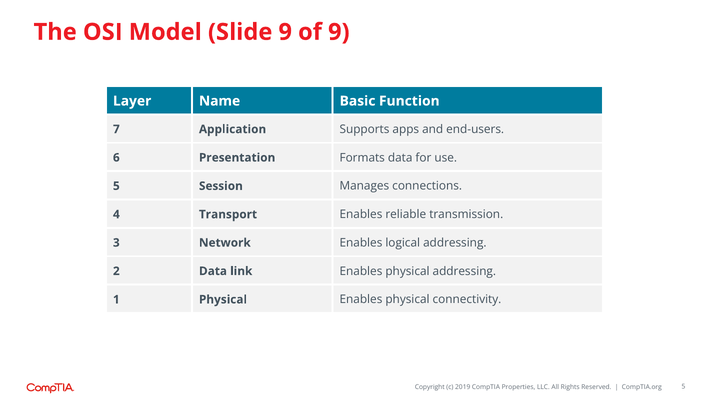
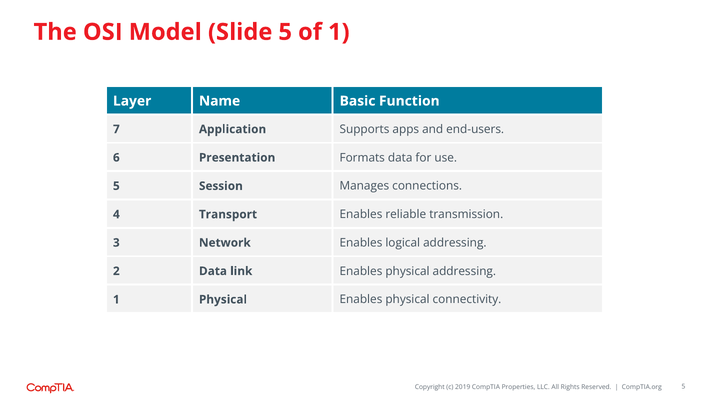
Slide 9: 9 -> 5
of 9: 9 -> 1
